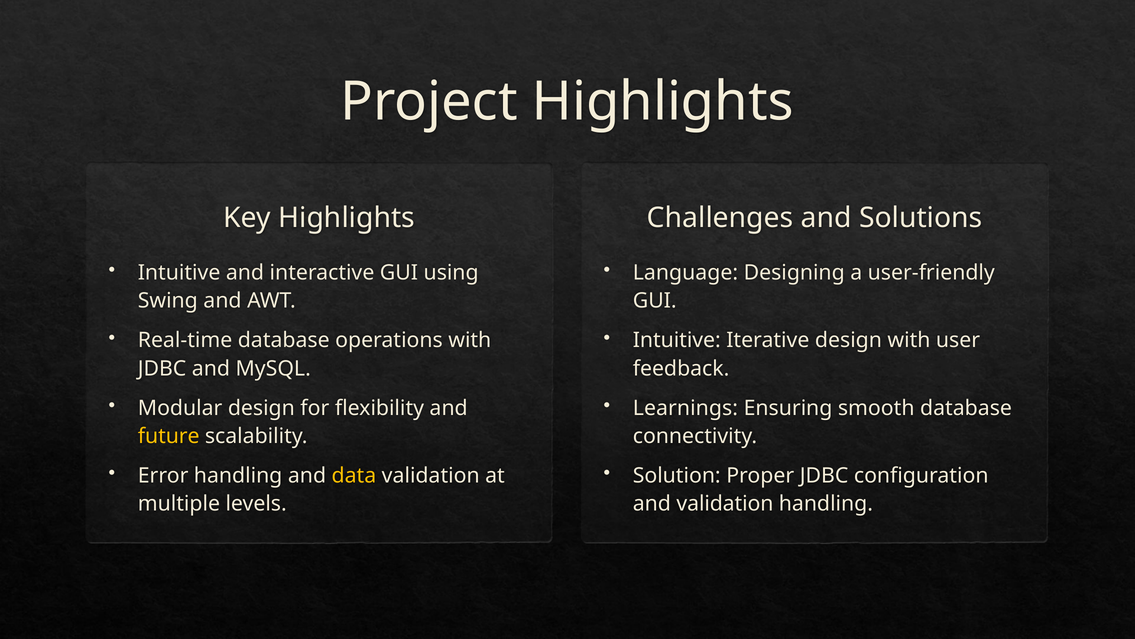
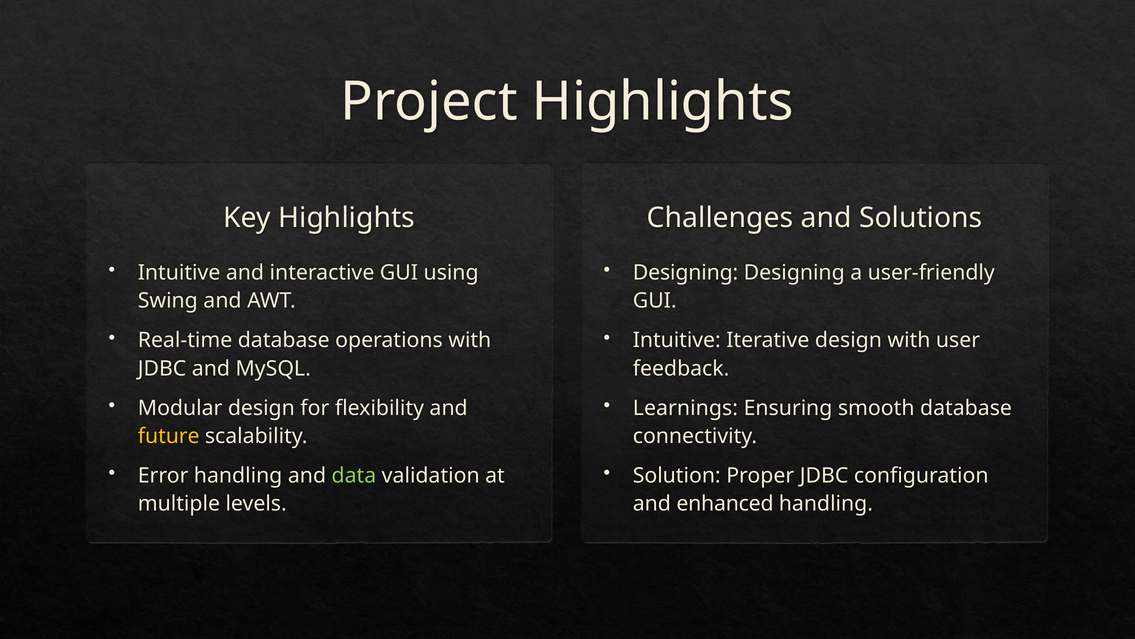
Language at (685, 273): Language -> Designing
data colour: yellow -> light green
and validation: validation -> enhanced
